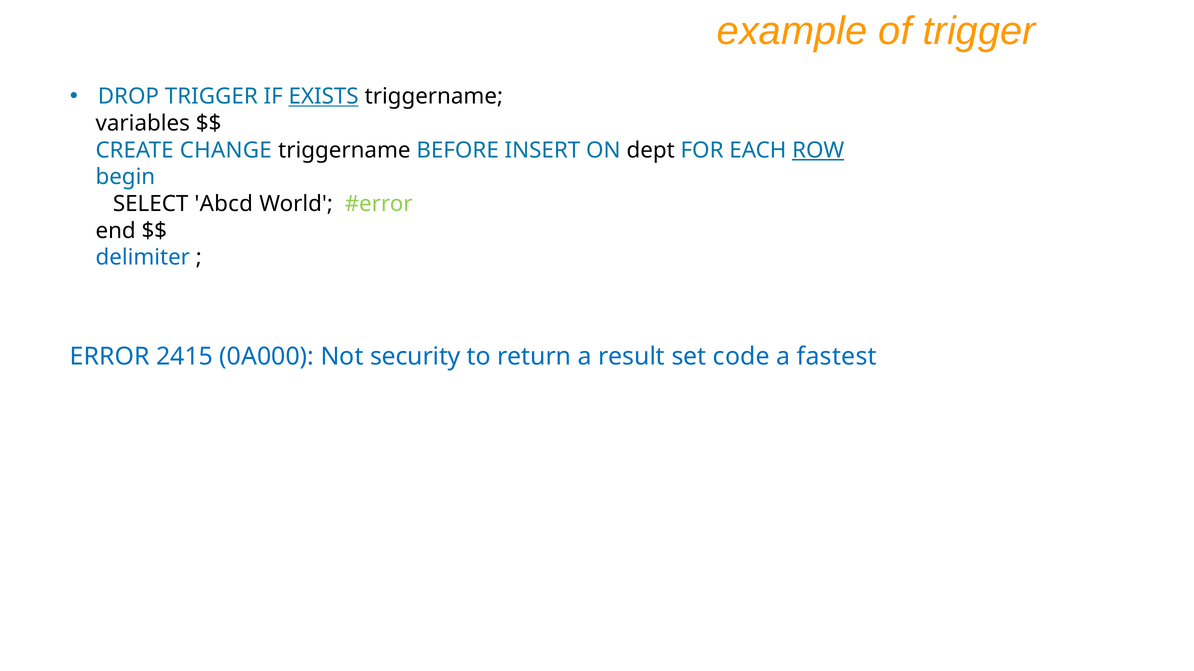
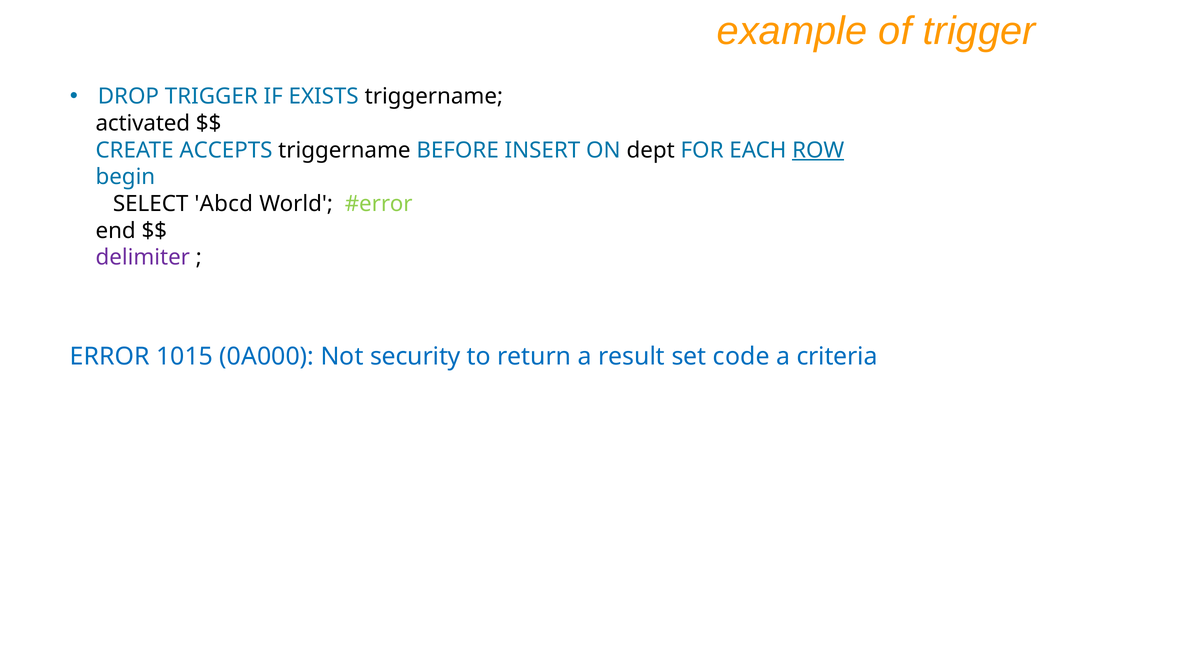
EXISTS underline: present -> none
variables: variables -> activated
CHANGE: CHANGE -> ACCEPTS
delimiter colour: blue -> purple
2415: 2415 -> 1015
fastest: fastest -> criteria
